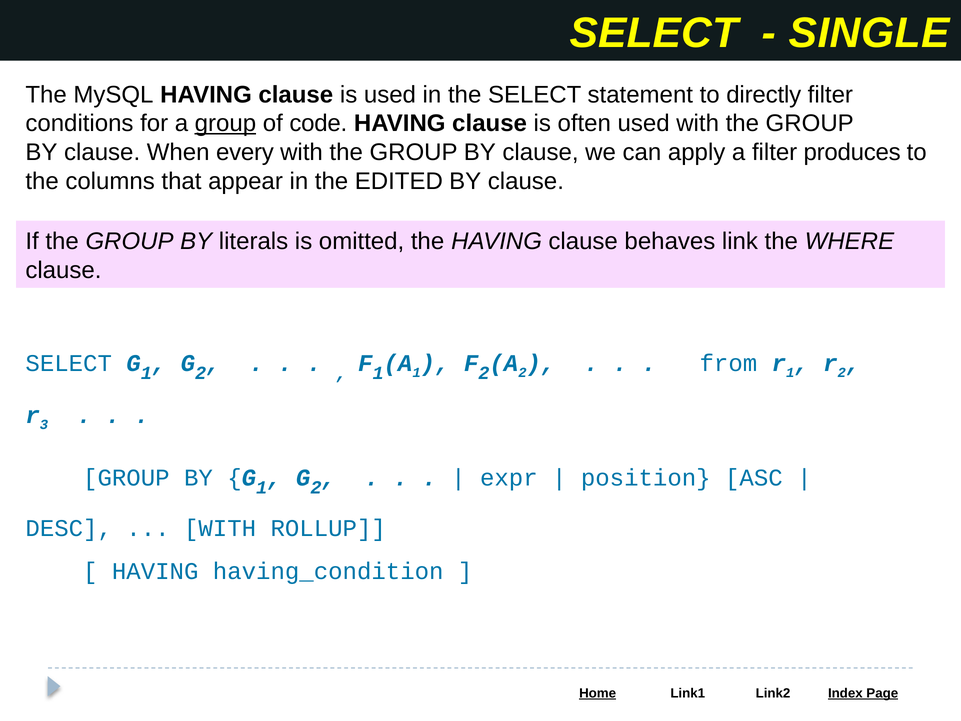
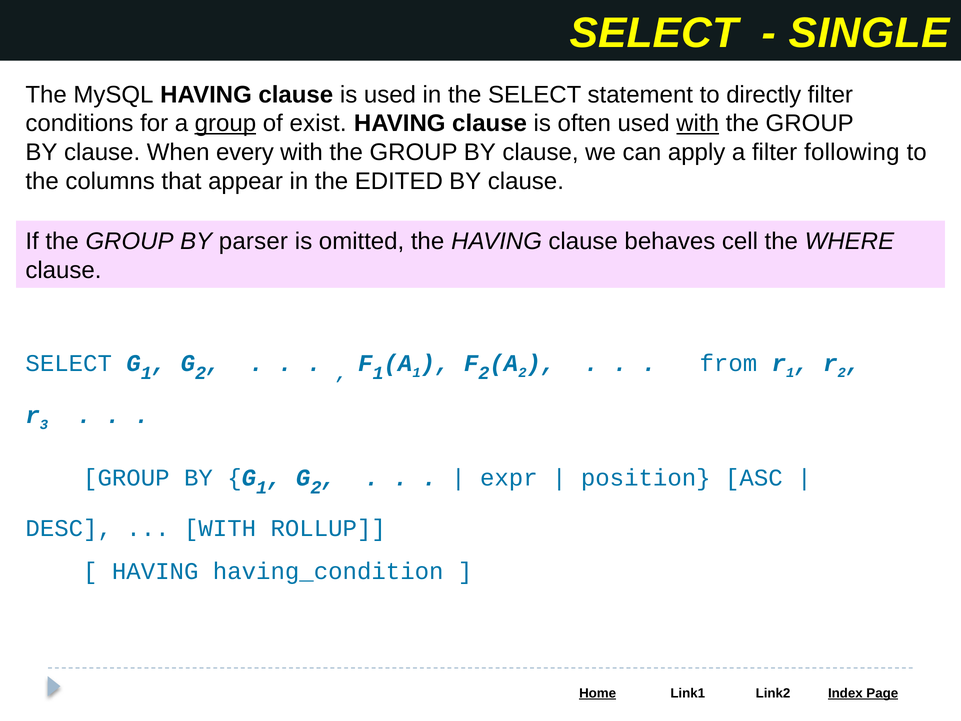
code: code -> exist
with at (698, 124) underline: none -> present
produces: produces -> following
literals: literals -> parser
link: link -> cell
